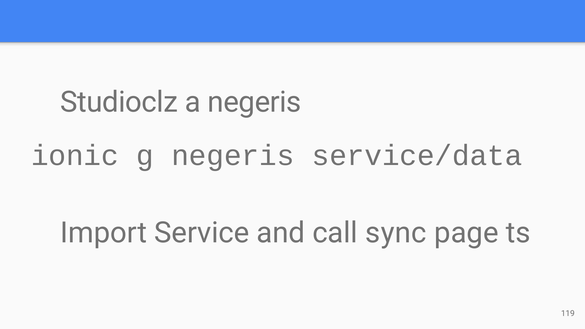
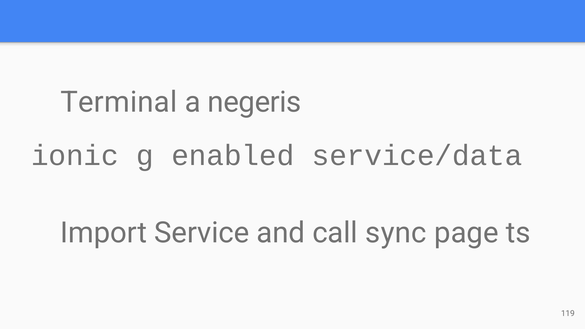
Studioclz: Studioclz -> Terminal
g negeris: negeris -> enabled
